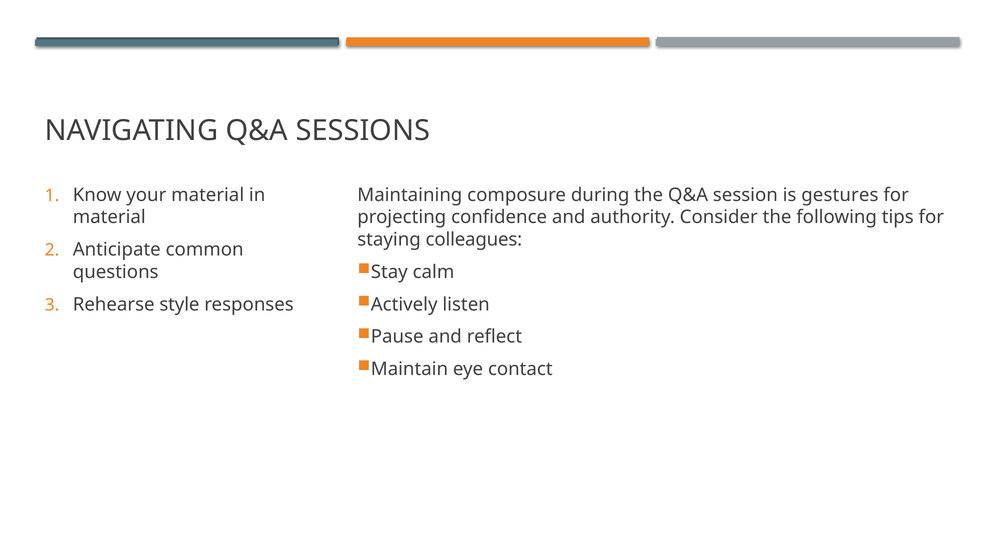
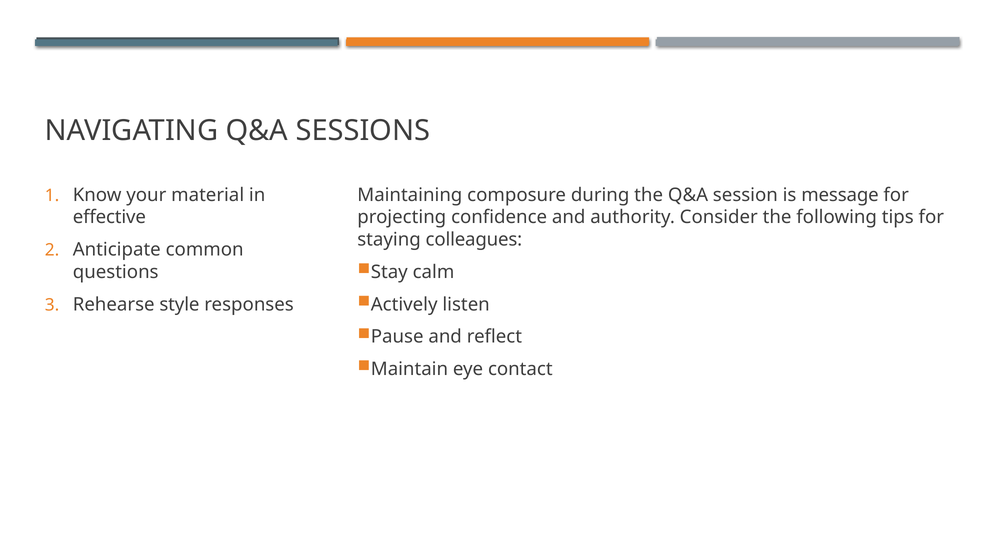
gestures: gestures -> message
material at (109, 217): material -> effective
